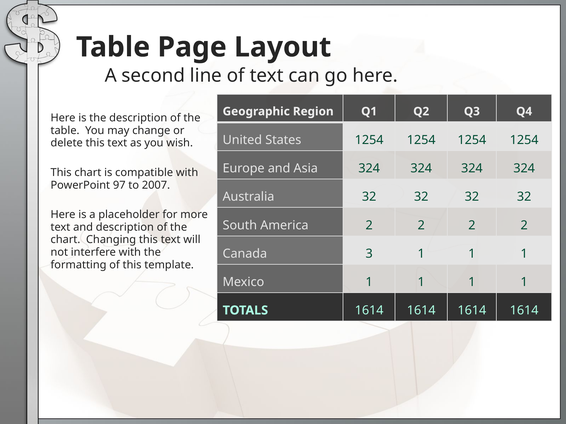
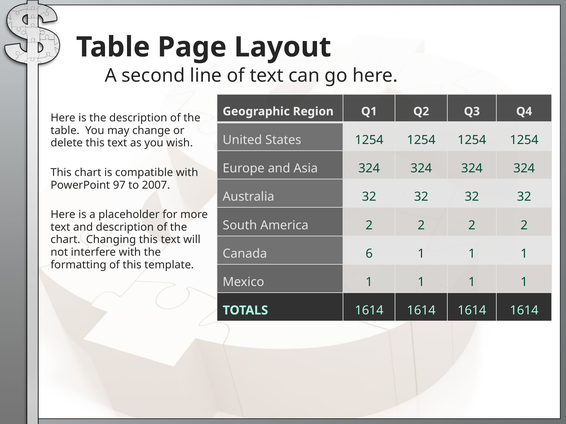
3: 3 -> 6
